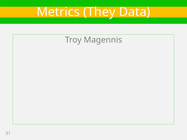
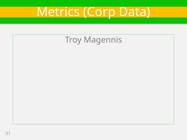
They: They -> Corp
